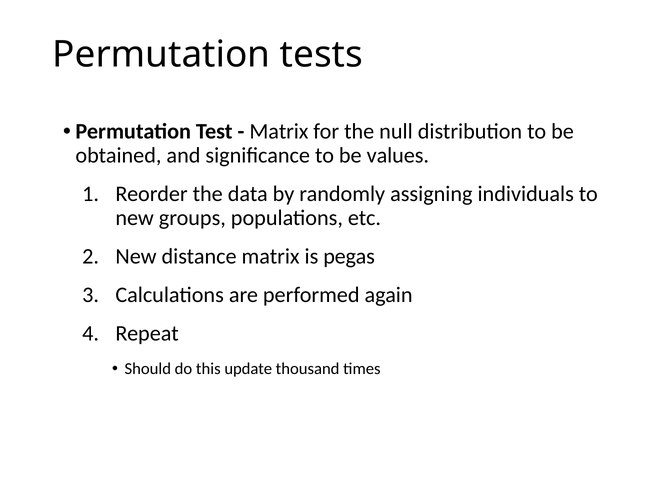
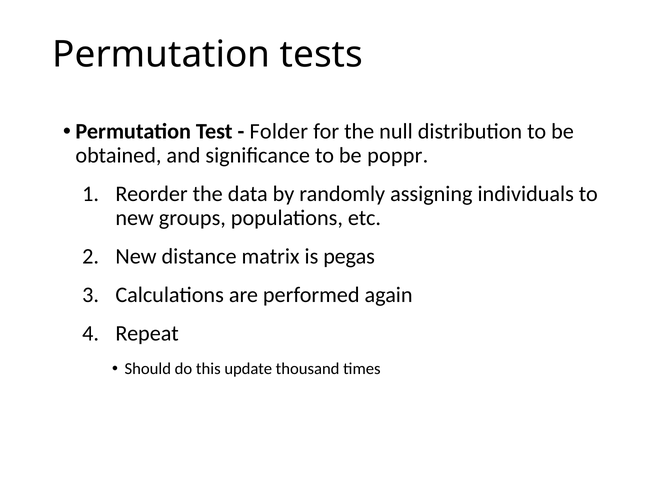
Matrix at (279, 132): Matrix -> Folder
values: values -> poppr
